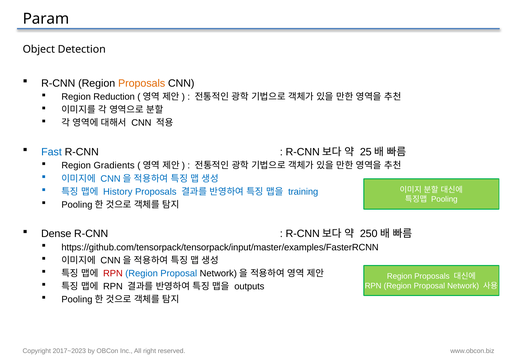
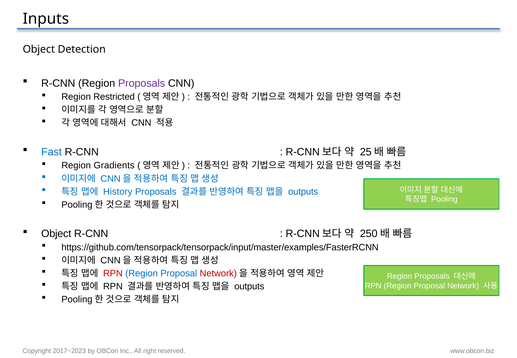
Param: Param -> Inputs
Proposals at (142, 83) colour: orange -> purple
Reduction: Reduction -> Restricted
training at (303, 192): training -> outputs
Dense at (56, 234): Dense -> Object
Network at (218, 273) colour: black -> red
